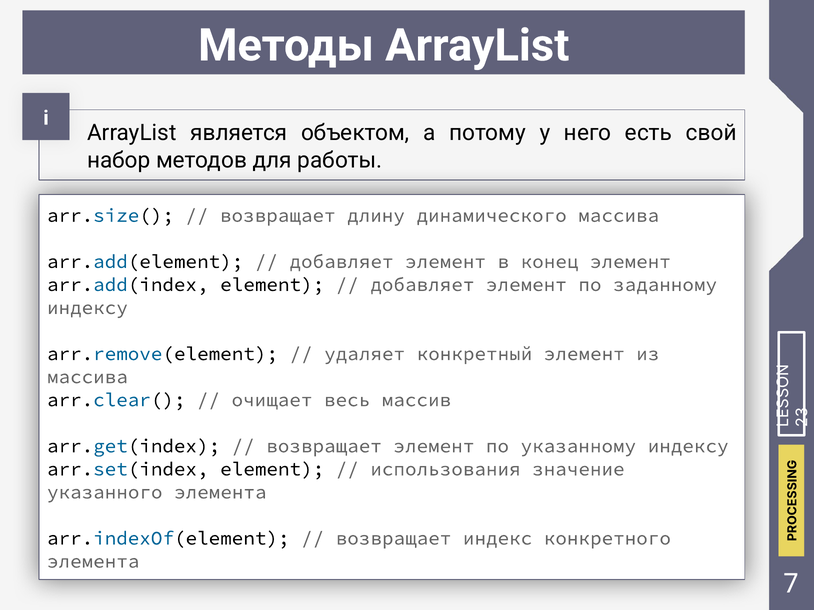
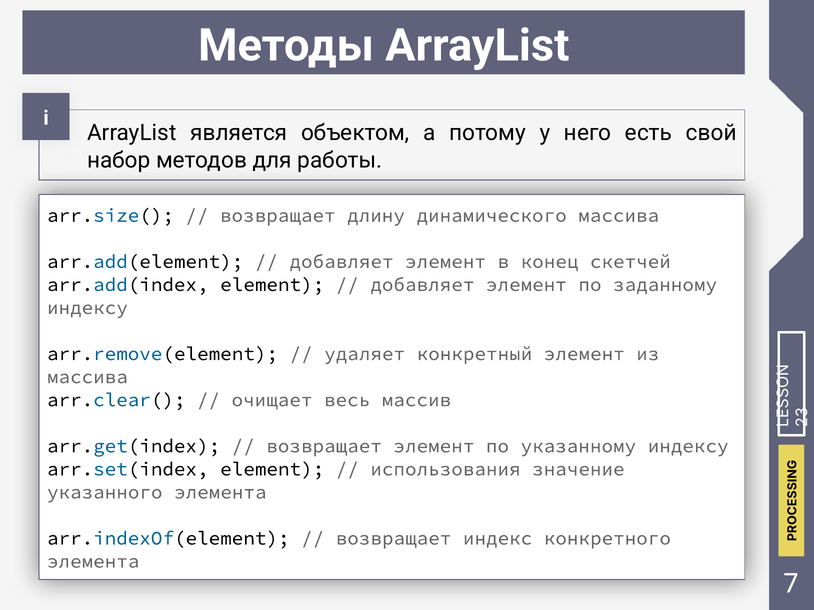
конец элемент: элемент -> скетчей
